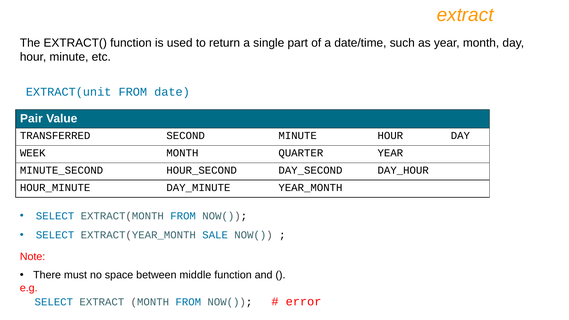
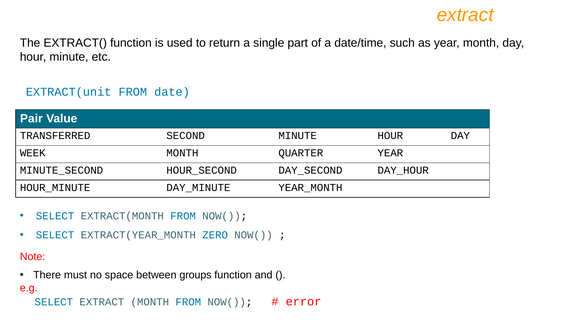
SALE: SALE -> ZERO
middle: middle -> groups
